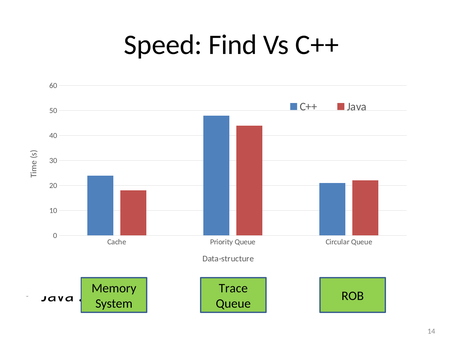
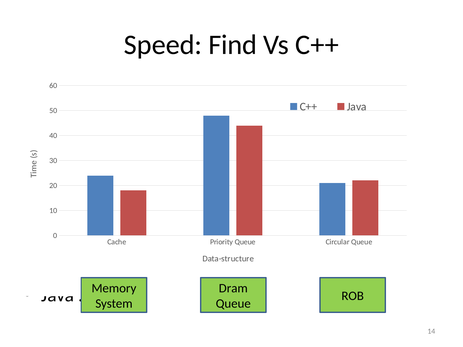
Trace: Trace -> Dram
